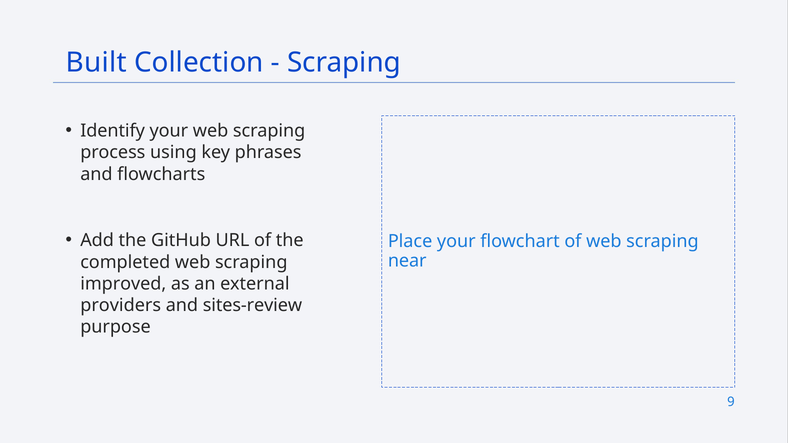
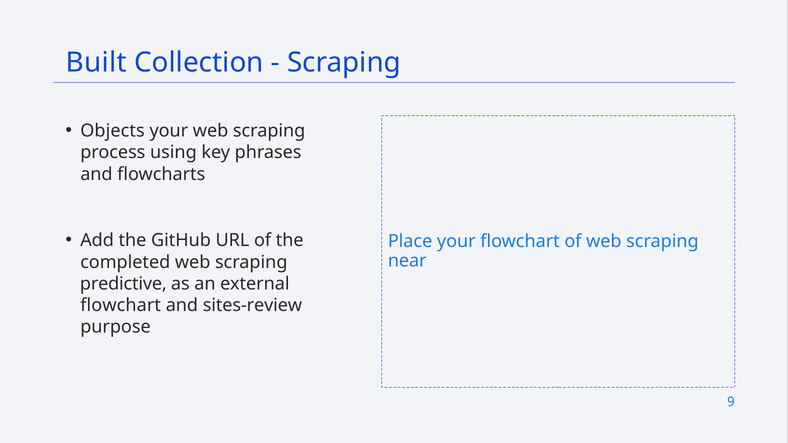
Identify: Identify -> Objects
improved: improved -> predictive
providers at (121, 306): providers -> flowchart
